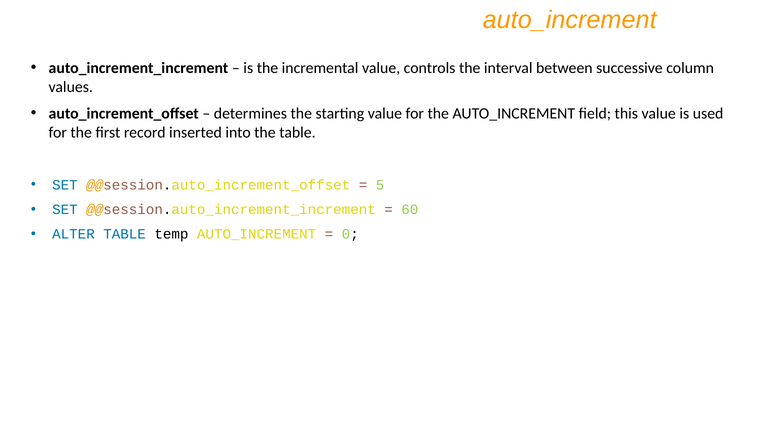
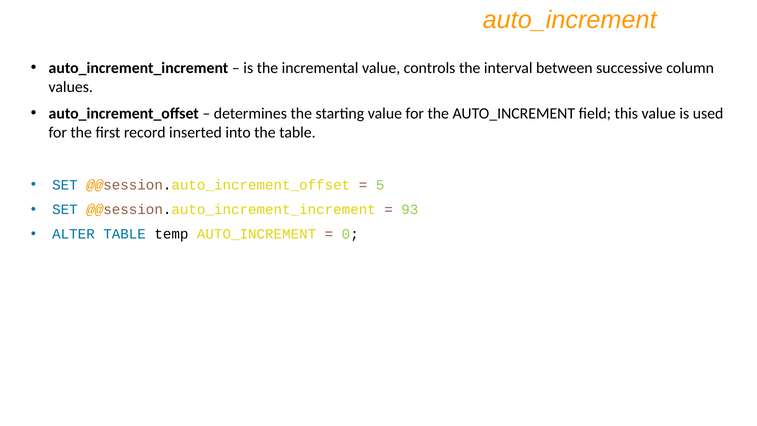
60: 60 -> 93
